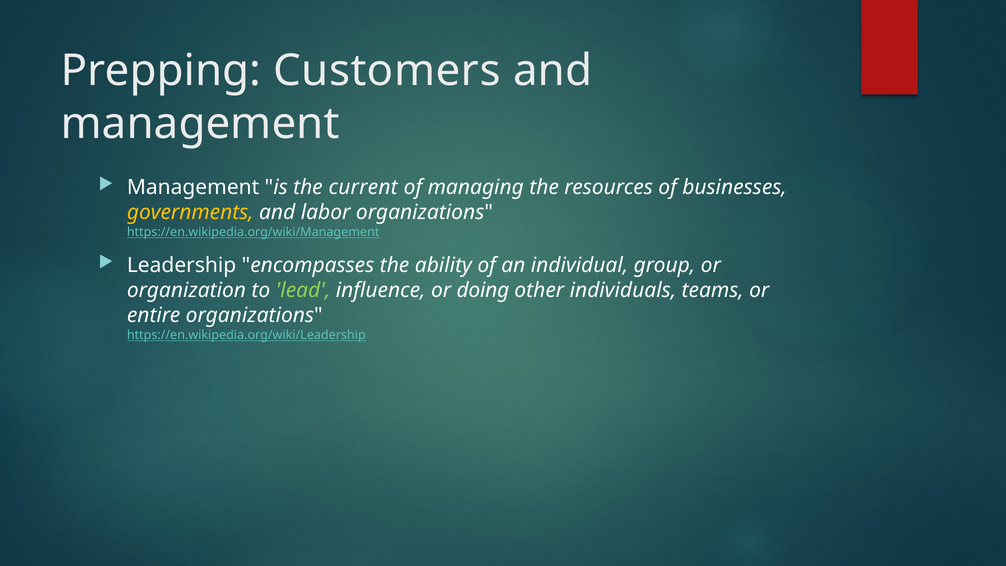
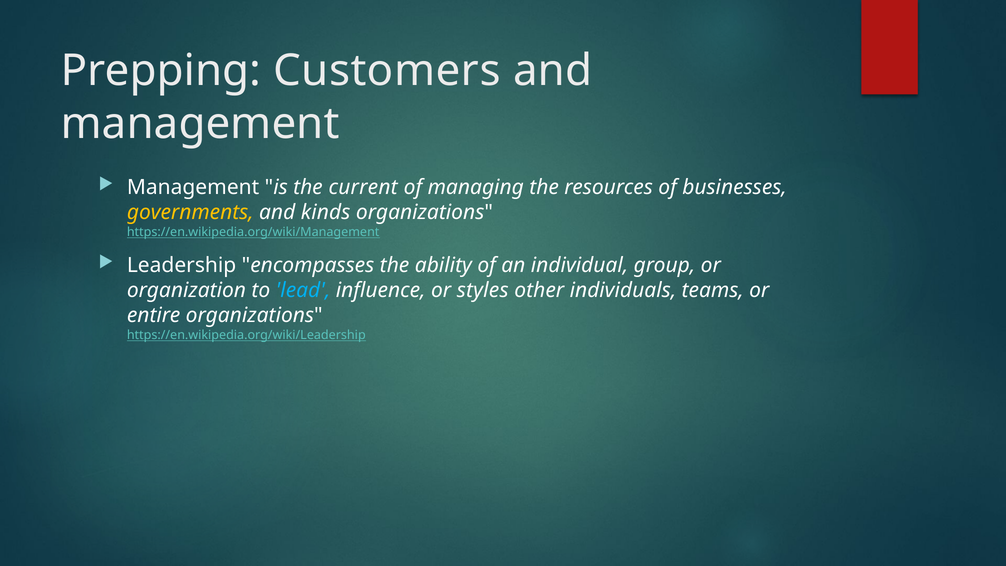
labor: labor -> kinds
lead colour: light green -> light blue
doing: doing -> styles
